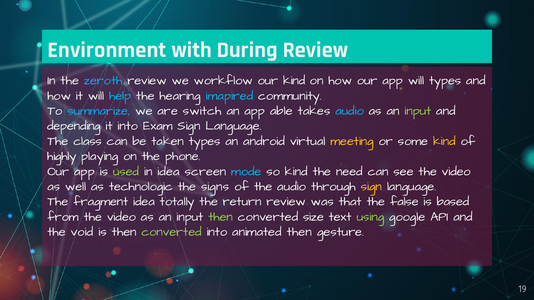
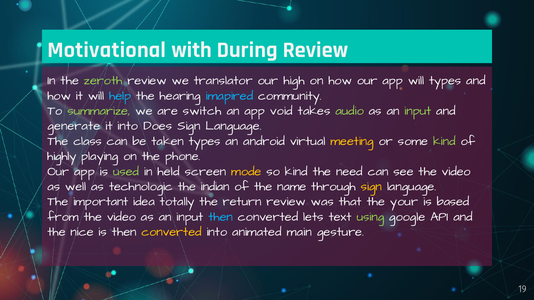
Environment: Environment -> Motivational
zeroth colour: light blue -> light green
workflow: workflow -> translator
our kind: kind -> high
summarize colour: light blue -> light green
able: able -> void
audio at (350, 111) colour: light blue -> light green
depending: depending -> generate
Exam: Exam -> Does
kind at (444, 141) colour: yellow -> light green
in idea: idea -> held
mode colour: light blue -> yellow
signs: signs -> indian
the audio: audio -> name
fragment: fragment -> important
false: false -> your
then at (221, 217) colour: light green -> light blue
size: size -> lets
void: void -> nice
converted at (172, 232) colour: light green -> yellow
animated then: then -> main
